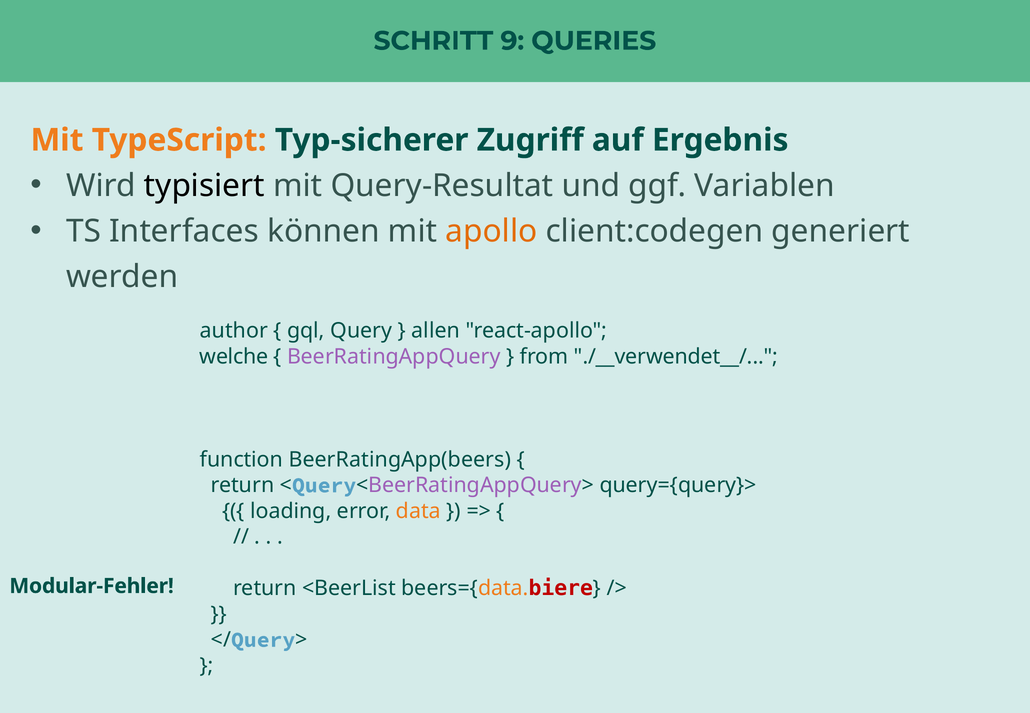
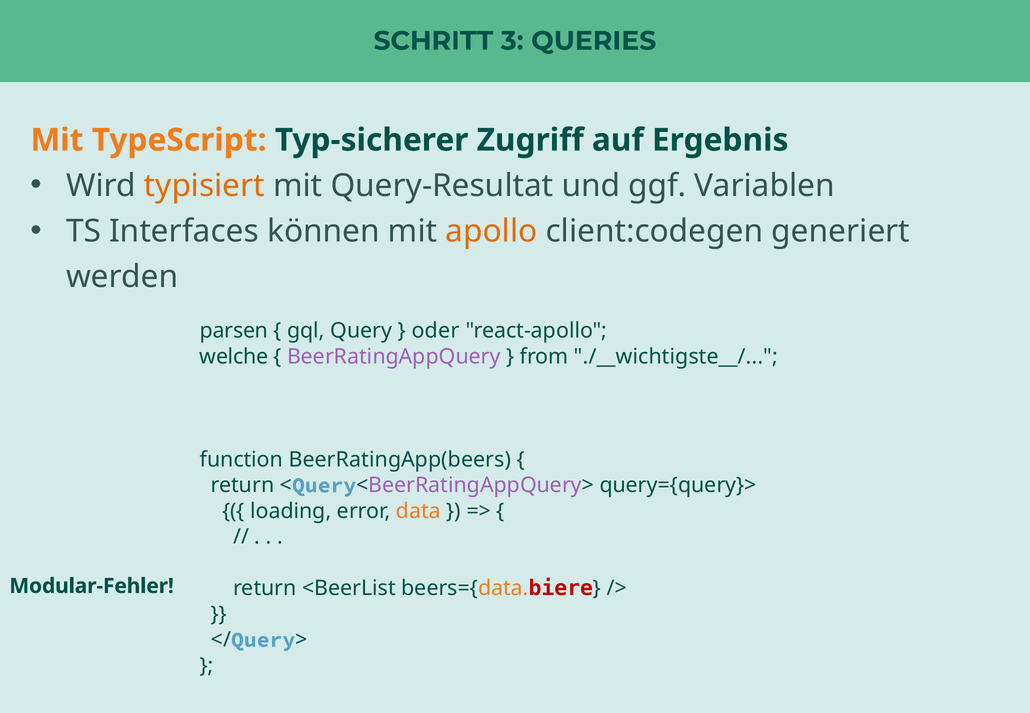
9: 9 -> 3
typisiert colour: black -> orange
author: author -> parsen
allen: allen -> oder
./__verwendet__/: ./__verwendet__/ -> ./__wichtigste__/
